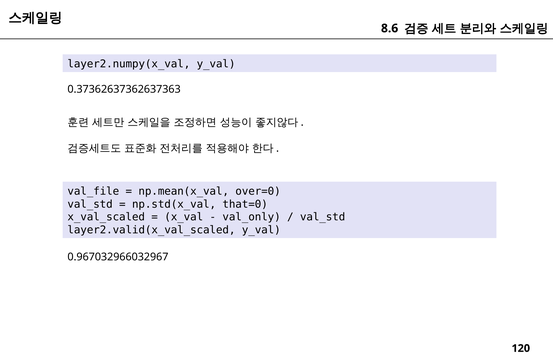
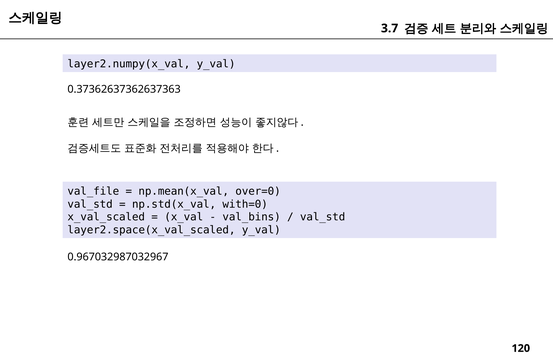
8.6: 8.6 -> 3.7
that=0: that=0 -> with=0
val_only: val_only -> val_bins
layer2.valid(x_val_scaled: layer2.valid(x_val_scaled -> layer2.space(x_val_scaled
0.967032966032967: 0.967032966032967 -> 0.967032987032967
